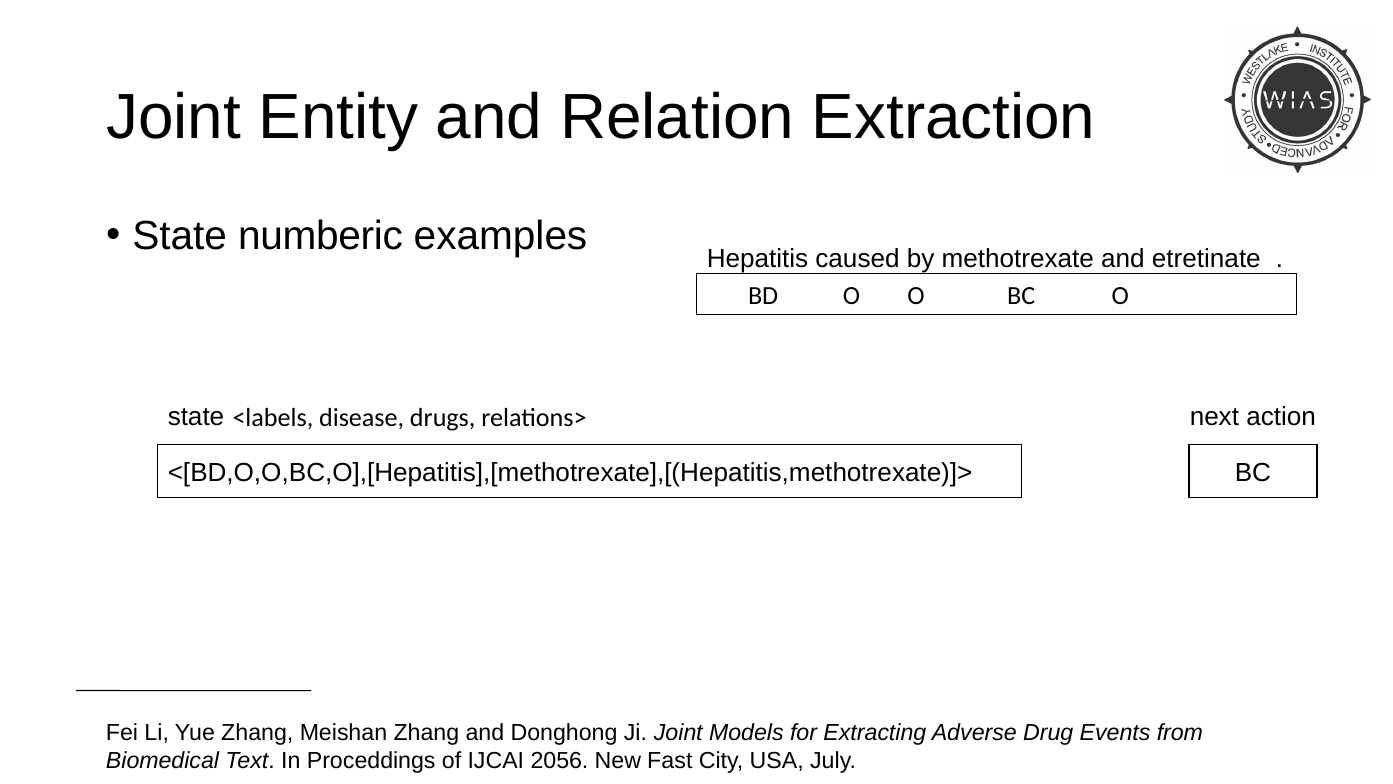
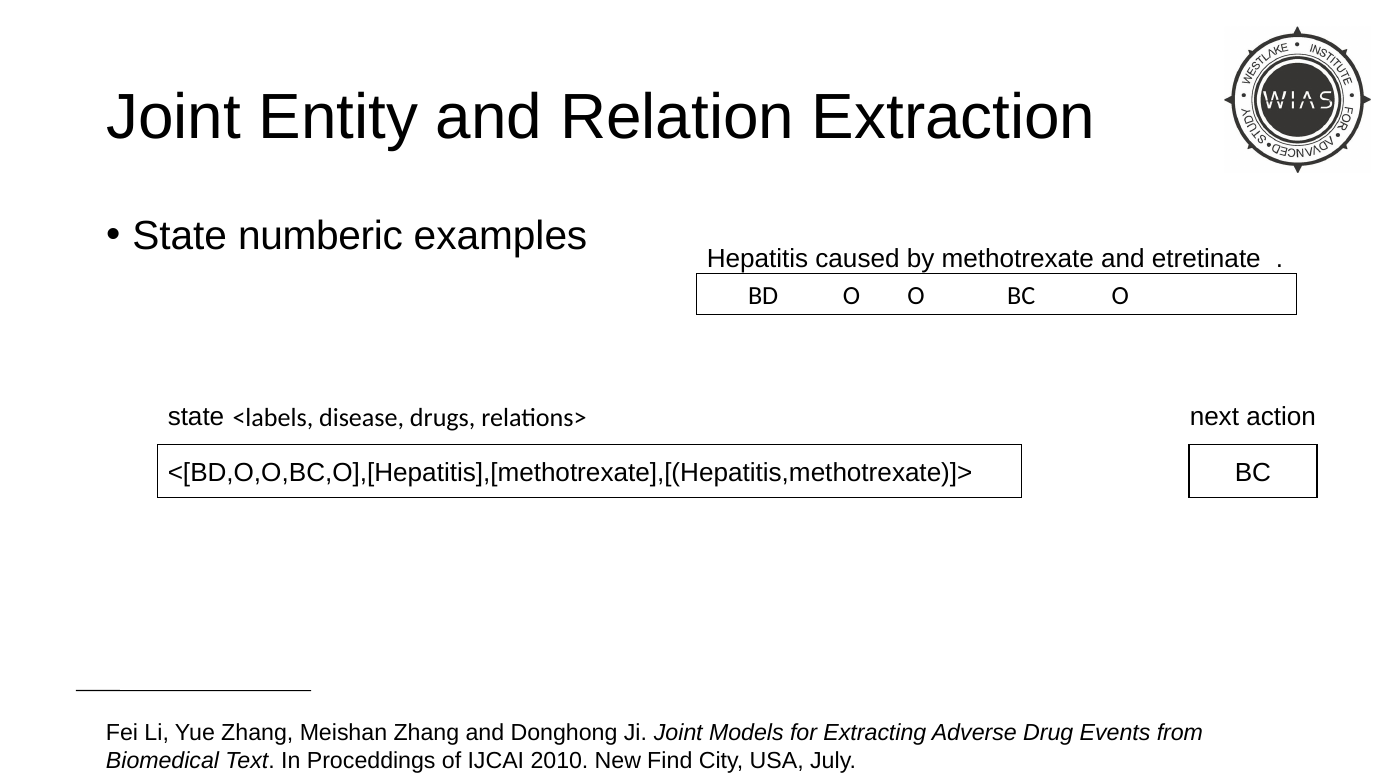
2056: 2056 -> 2010
Fast: Fast -> Find
